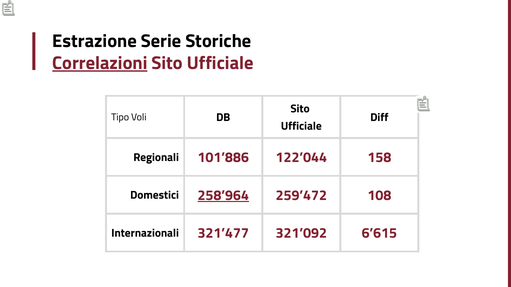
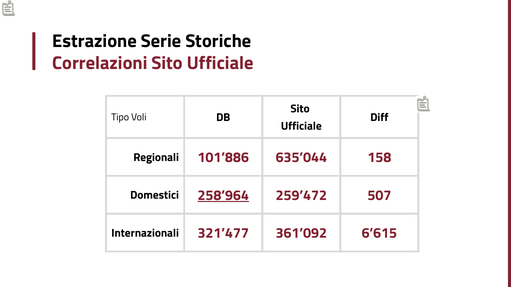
Correlazioni underline: present -> none
122’044: 122’044 -> 635’044
108: 108 -> 507
321’092: 321’092 -> 361’092
